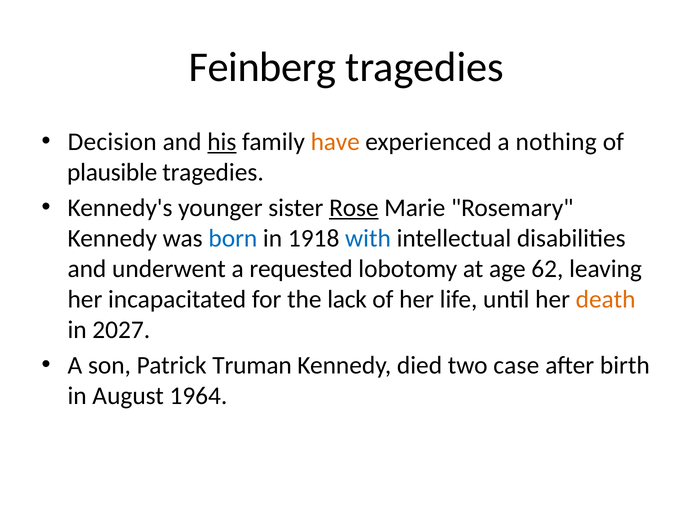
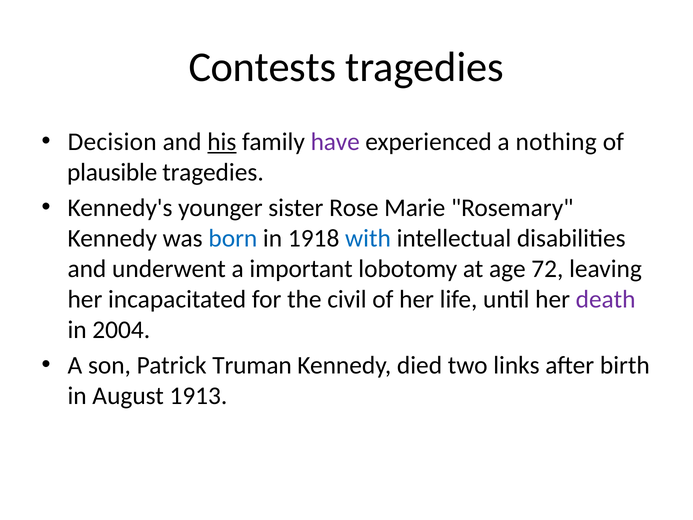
Feinberg: Feinberg -> Contests
have colour: orange -> purple
Rose underline: present -> none
requested: requested -> important
62: 62 -> 72
lack: lack -> civil
death colour: orange -> purple
2027: 2027 -> 2004
case: case -> links
1964: 1964 -> 1913
